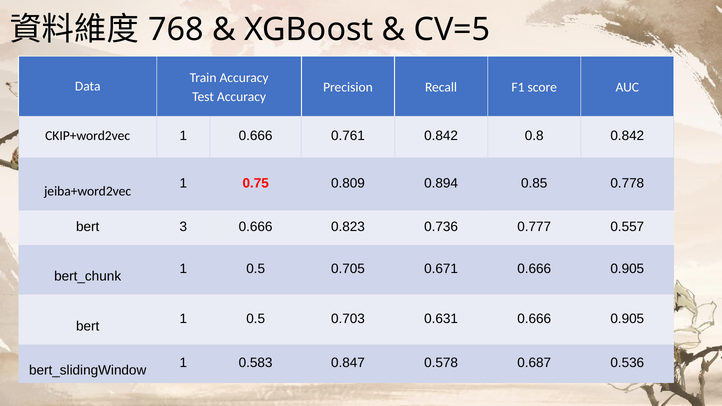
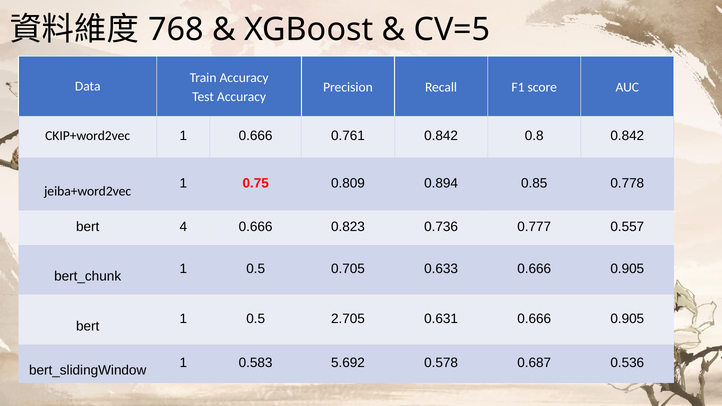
3: 3 -> 4
0.671: 0.671 -> 0.633
0.703: 0.703 -> 2.705
0.847: 0.847 -> 5.692
